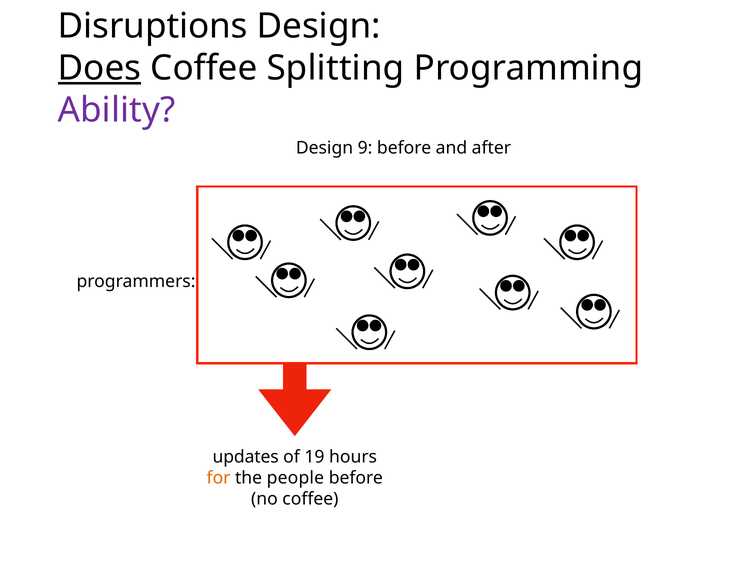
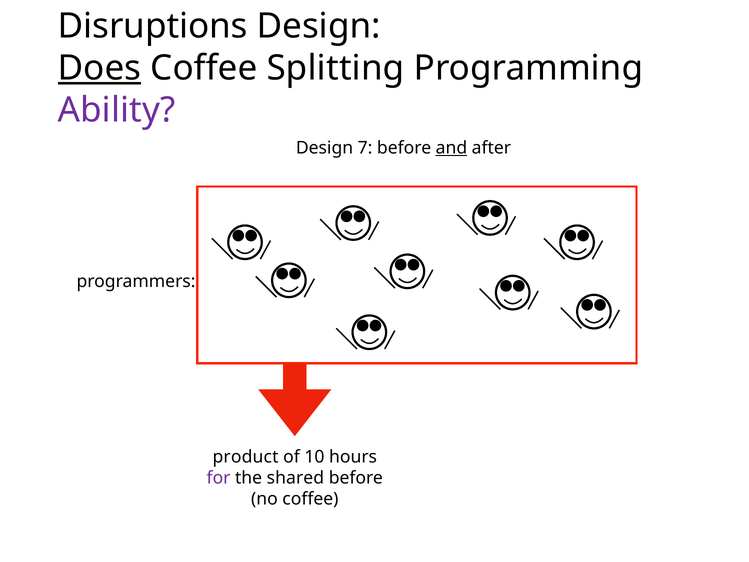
9: 9 -> 7
and underline: none -> present
updates: updates -> product
19: 19 -> 10
for colour: orange -> purple
people: people -> shared
